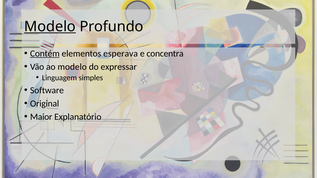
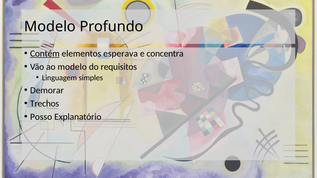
Modelo at (50, 27) underline: present -> none
expressar: expressar -> requisitos
Software: Software -> Demorar
Original: Original -> Trechos
Maior: Maior -> Posso
